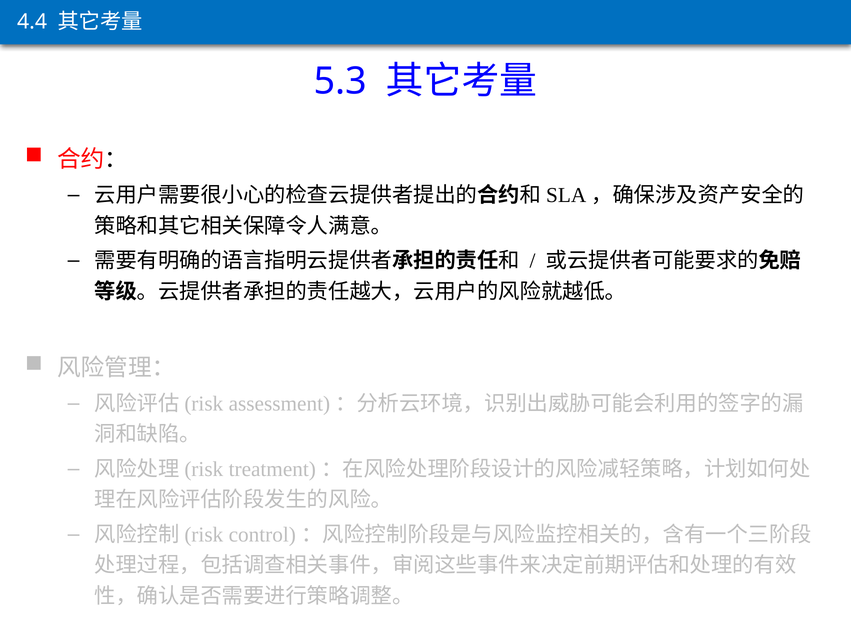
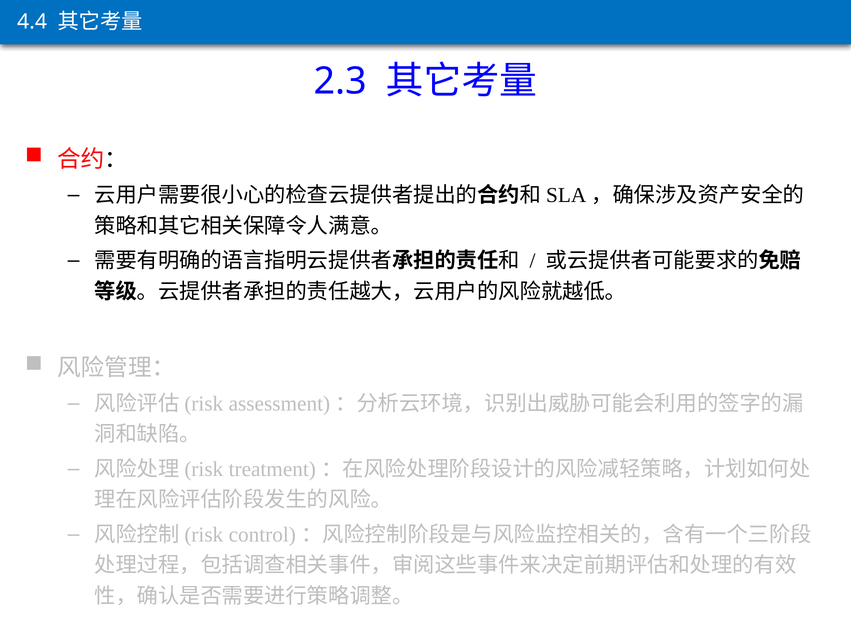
5.3: 5.3 -> 2.3
